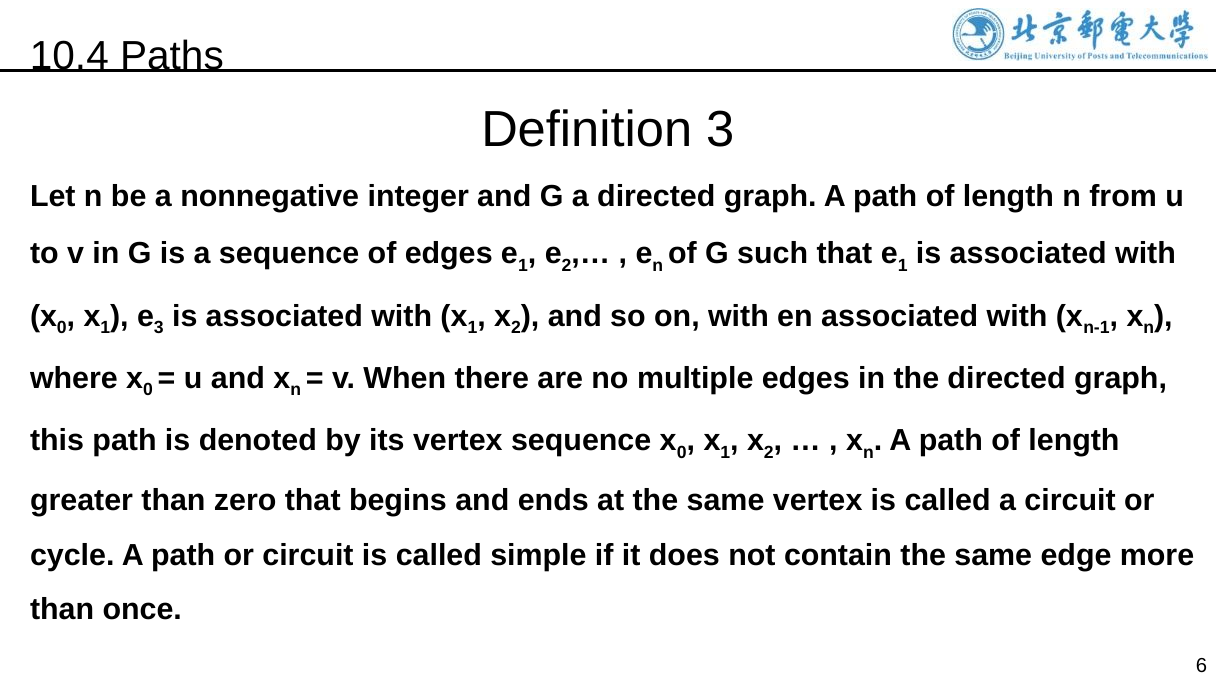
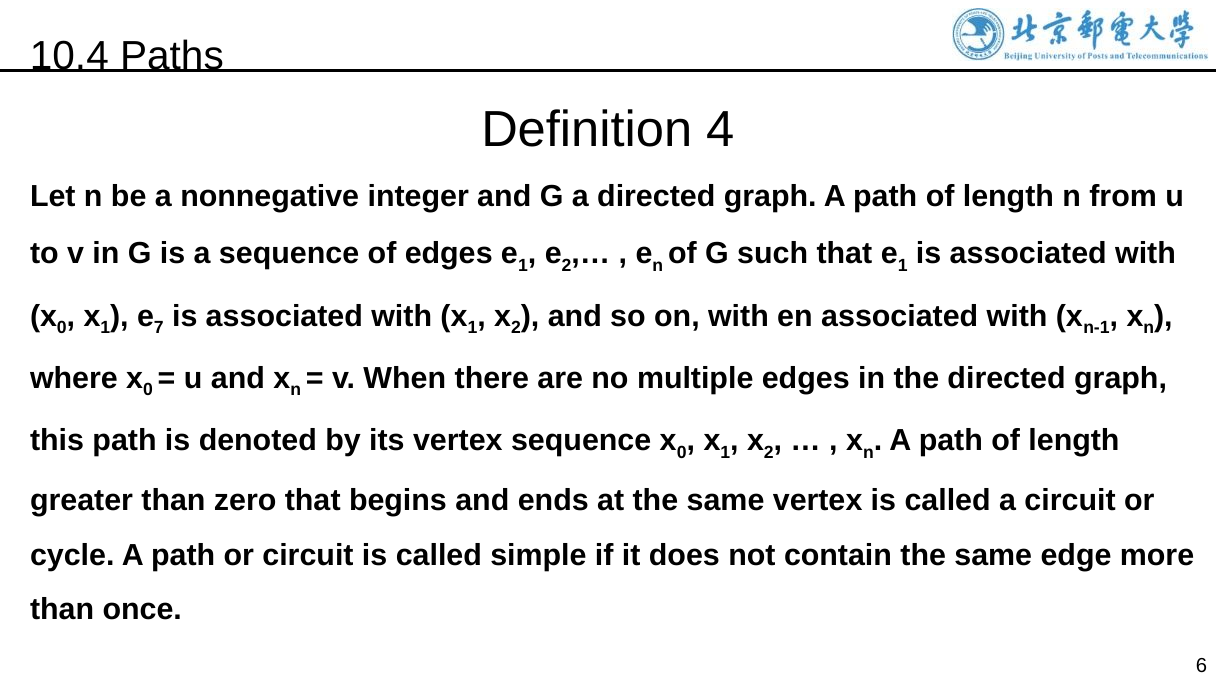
Definition 3: 3 -> 4
3 at (159, 328): 3 -> 7
